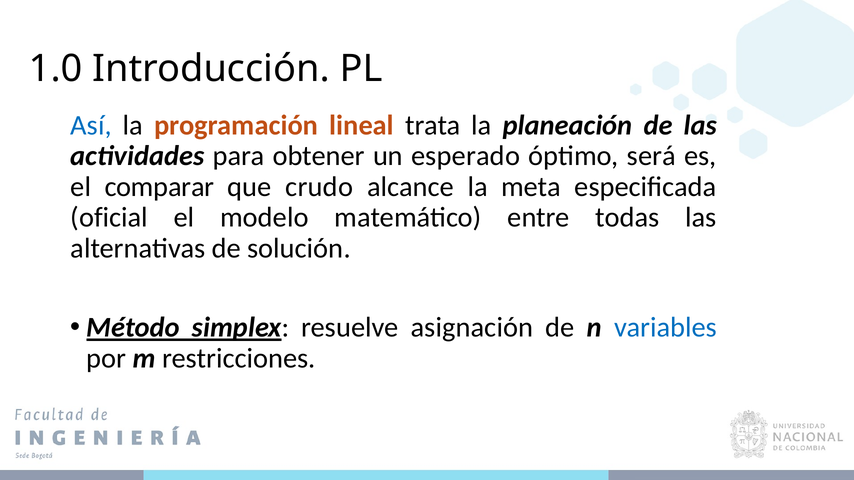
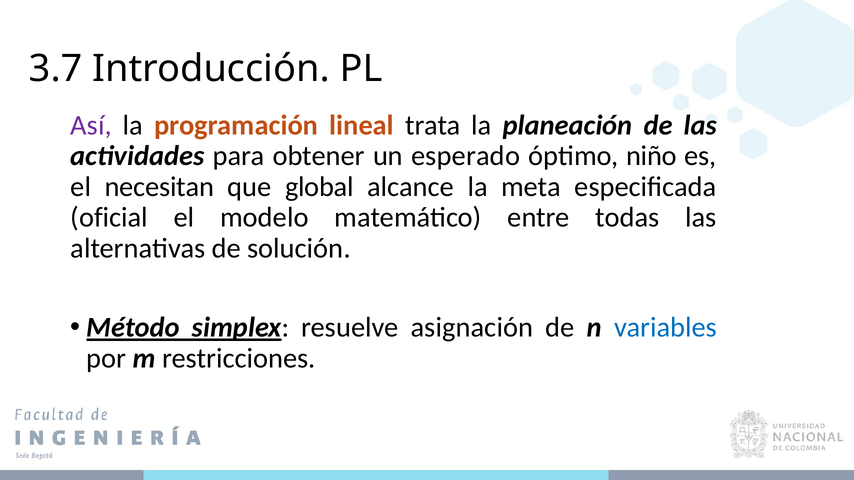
1.0: 1.0 -> 3.7
Así colour: blue -> purple
será: será -> niño
comparar: comparar -> necesitan
crudo: crudo -> global
